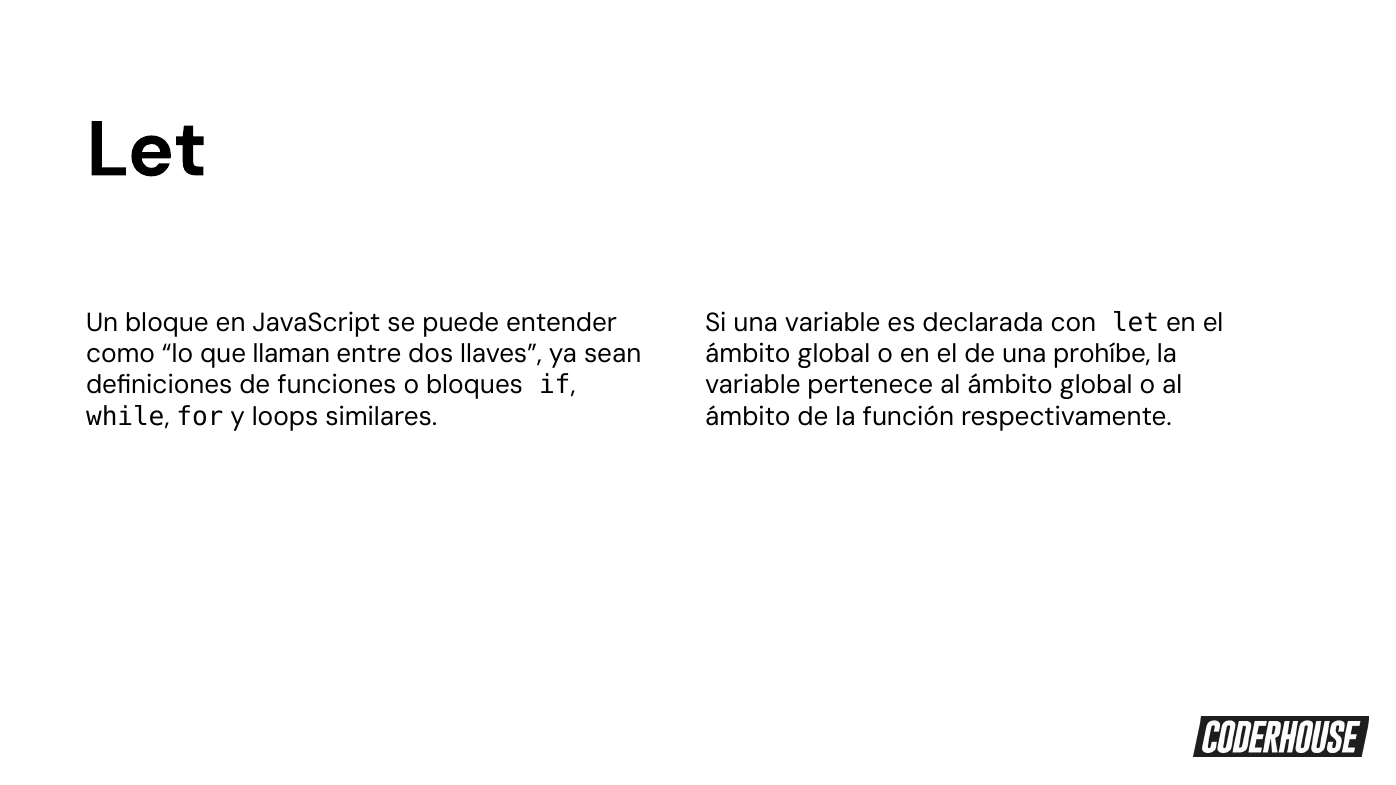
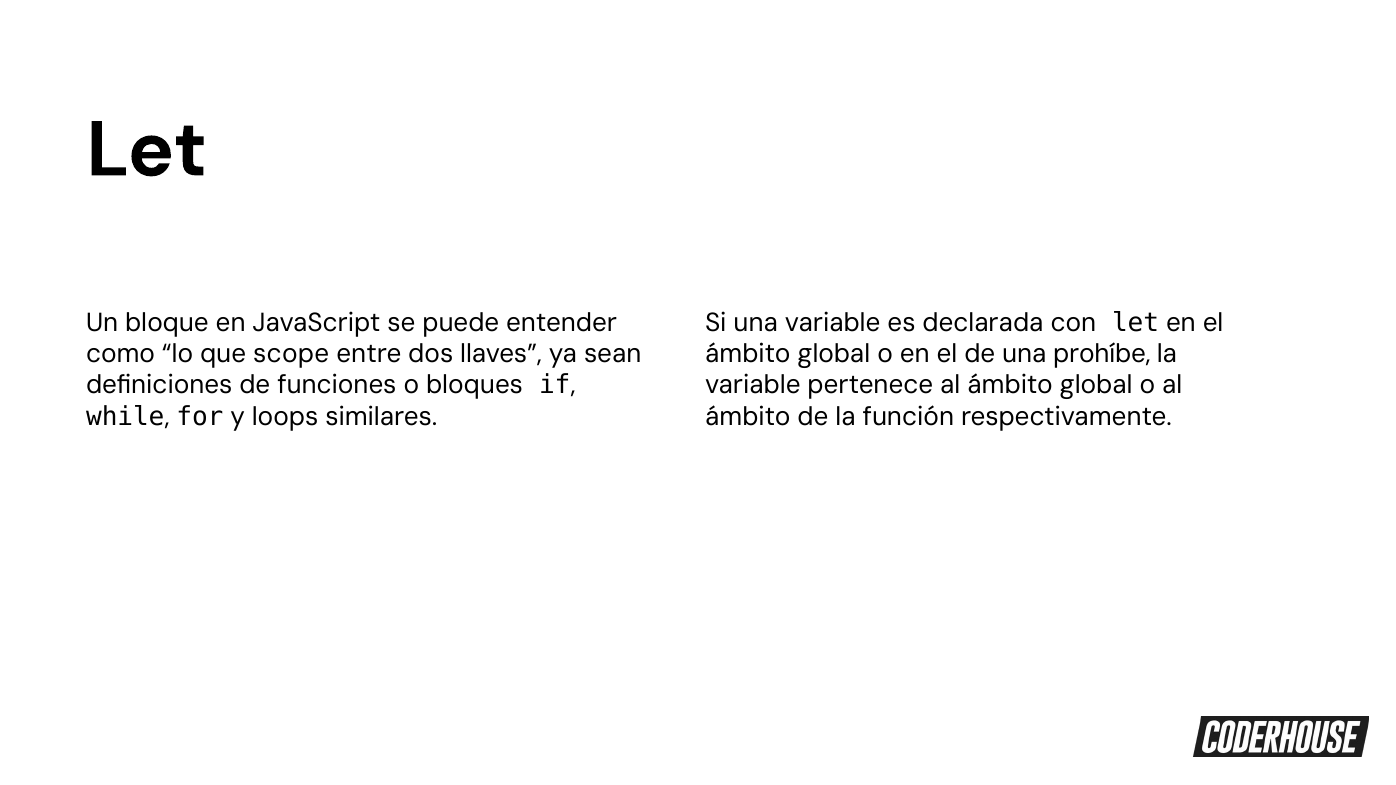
llaman: llaman -> scope
